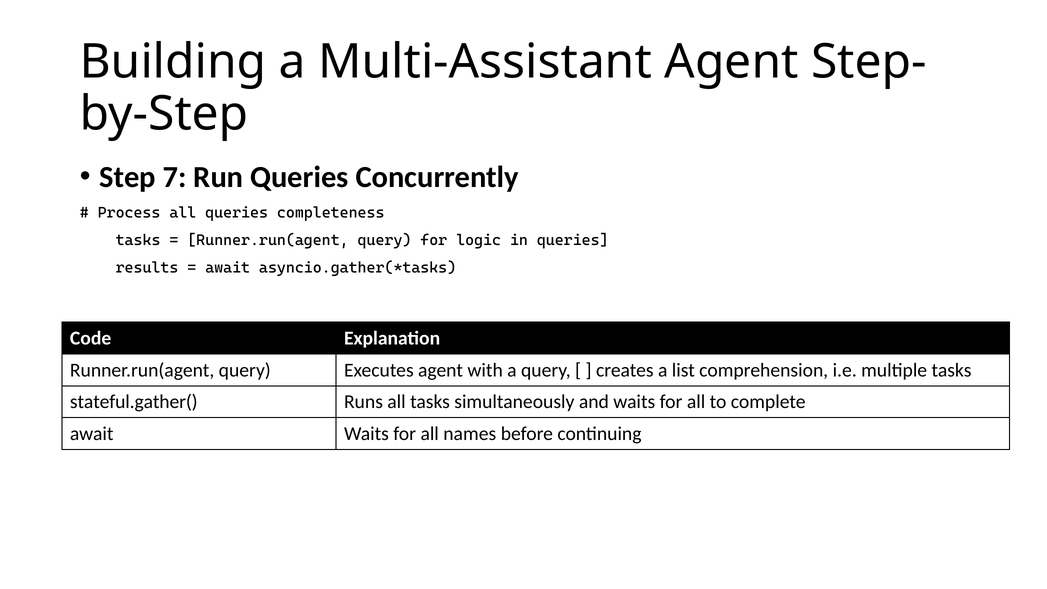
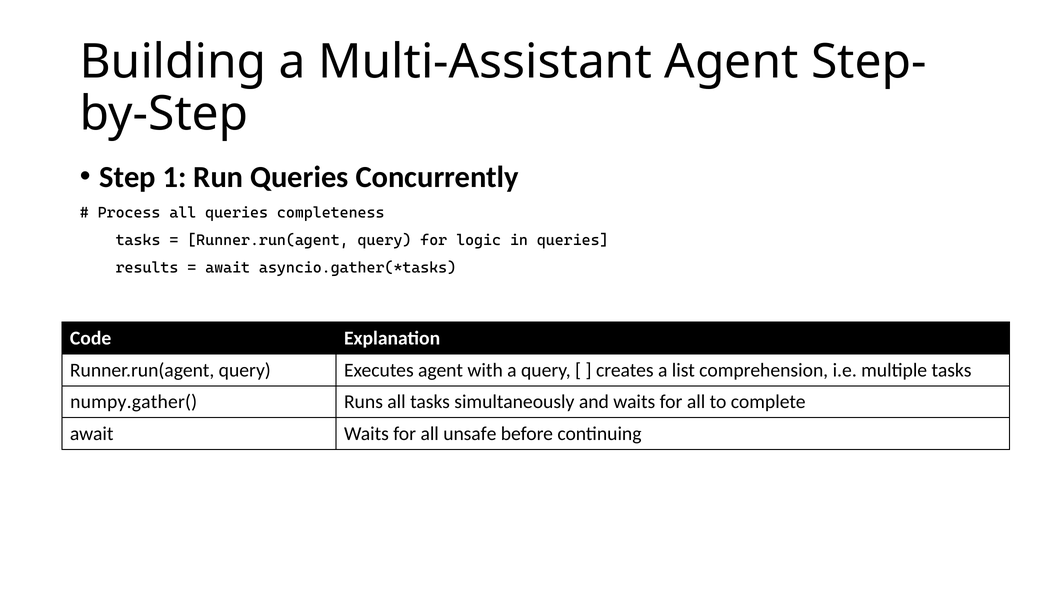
7: 7 -> 1
stateful.gather(: stateful.gather( -> numpy.gather(
names: names -> unsafe
